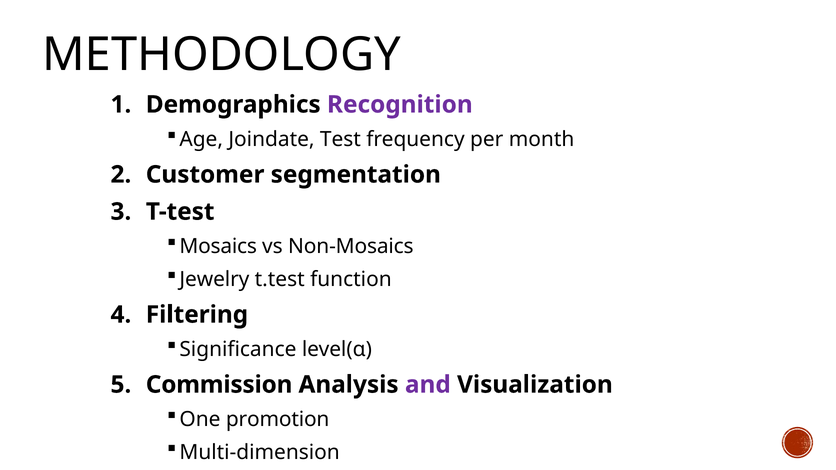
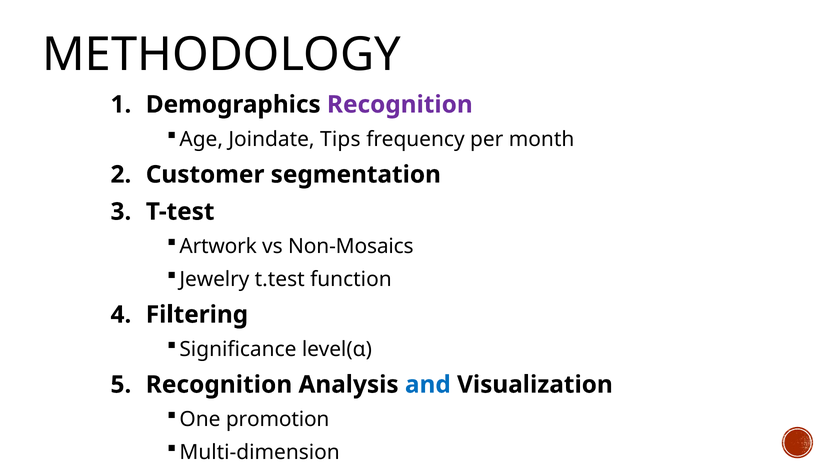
Test: Test -> Tips
Mosaics: Mosaics -> Artwork
Commission at (219, 385): Commission -> Recognition
and colour: purple -> blue
